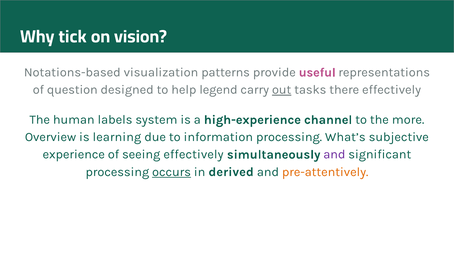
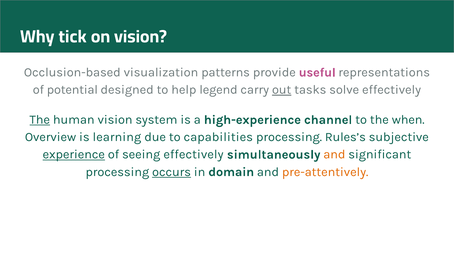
Notations-based: Notations-based -> Occlusion-based
question: question -> potential
there: there -> solve
The at (40, 120) underline: none -> present
human labels: labels -> vision
more: more -> when
information: information -> capabilities
What’s: What’s -> Rules’s
experience underline: none -> present
and at (334, 155) colour: purple -> orange
derived: derived -> domain
